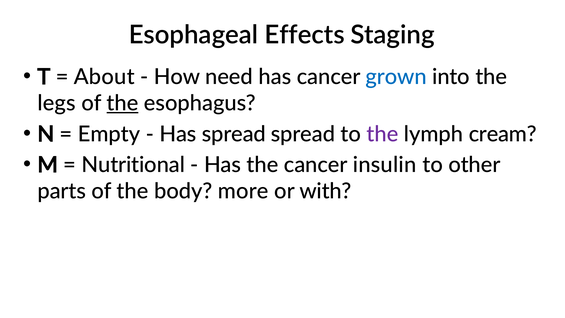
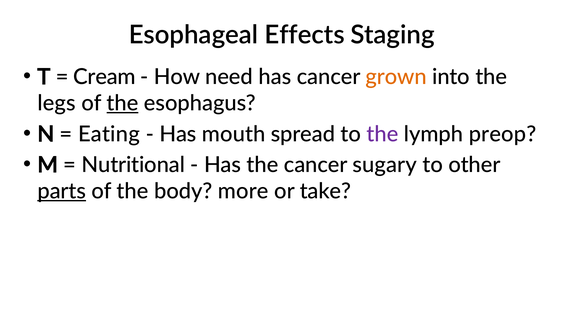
About: About -> Cream
grown colour: blue -> orange
Empty: Empty -> Eating
Has spread: spread -> mouth
cream: cream -> preop
insulin: insulin -> sugary
parts underline: none -> present
with: with -> take
